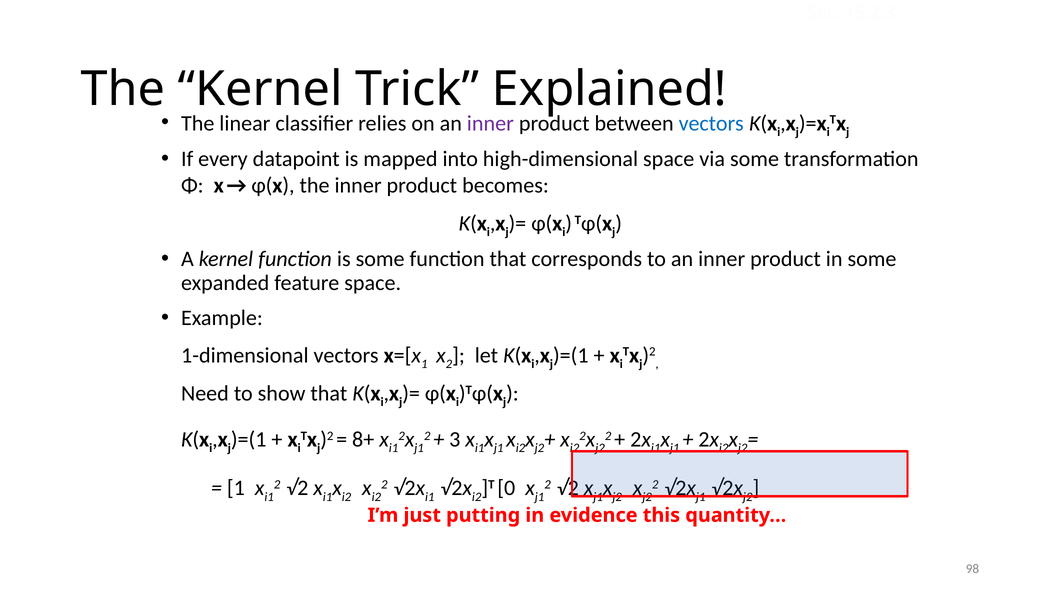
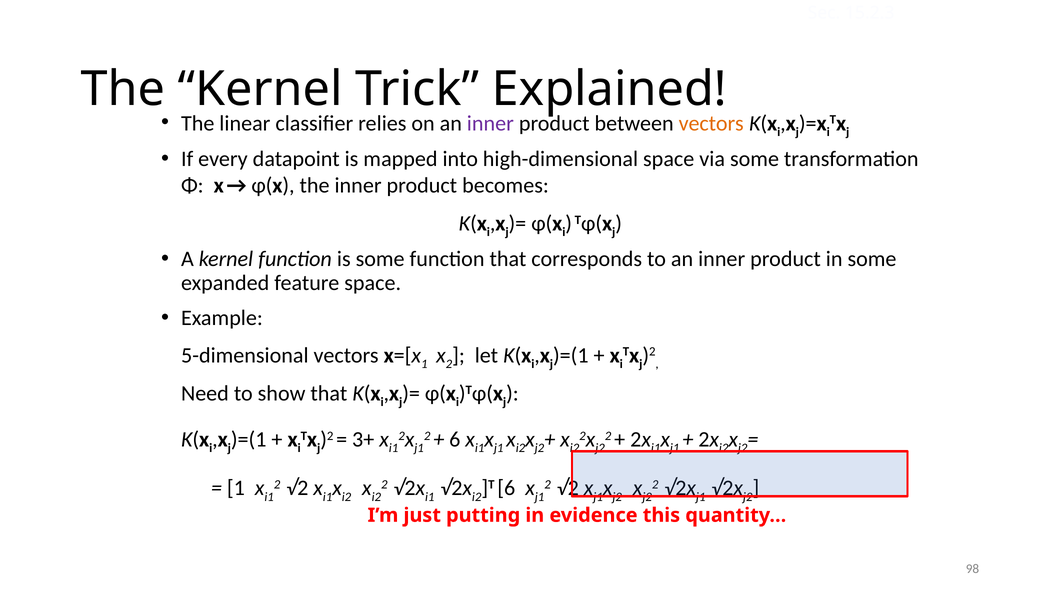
vectors at (711, 123) colour: blue -> orange
1-dimensional: 1-dimensional -> 5-dimensional
8+: 8+ -> 3+
3 at (455, 440): 3 -> 6
0 at (506, 488): 0 -> 6
